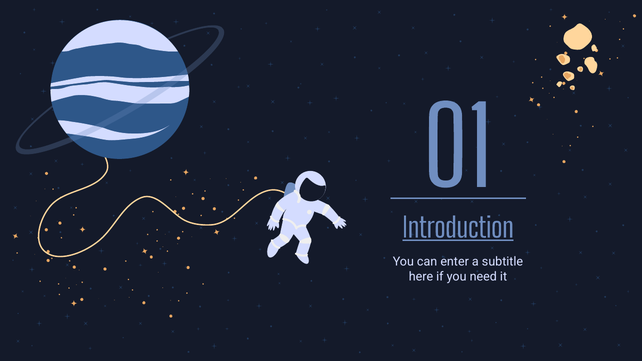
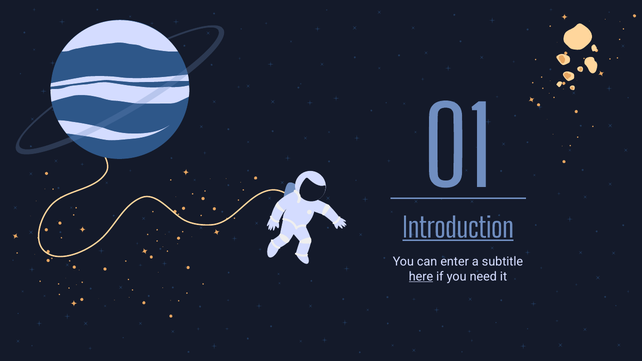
here underline: none -> present
